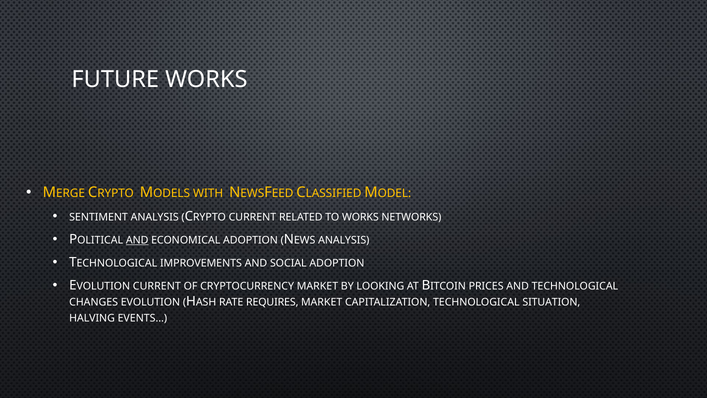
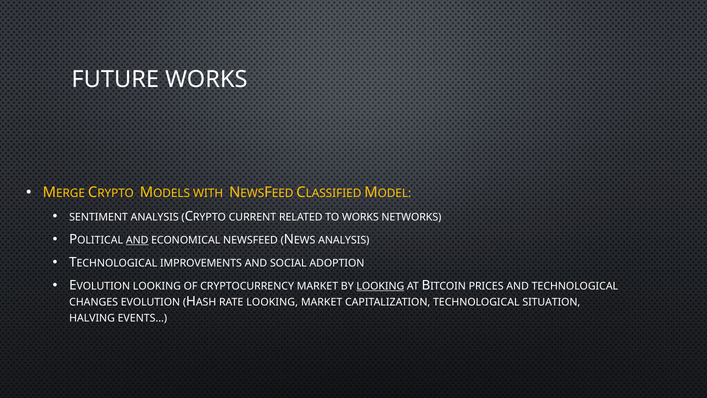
ECONOMICAL ADOPTION: ADOPTION -> NEWSFEED
CURRENT at (157, 286): CURRENT -> LOOKING
LOOKING at (380, 286) underline: none -> present
RATE REQUIRES: REQUIRES -> LOOKING
